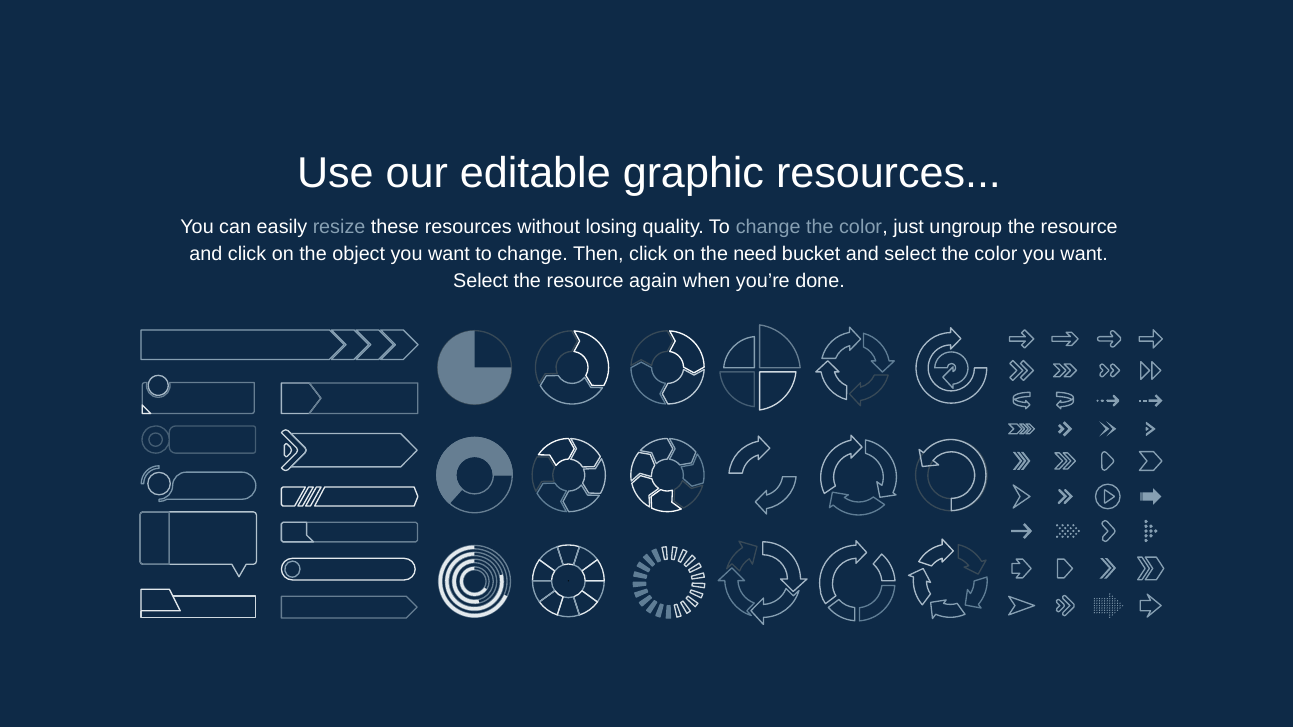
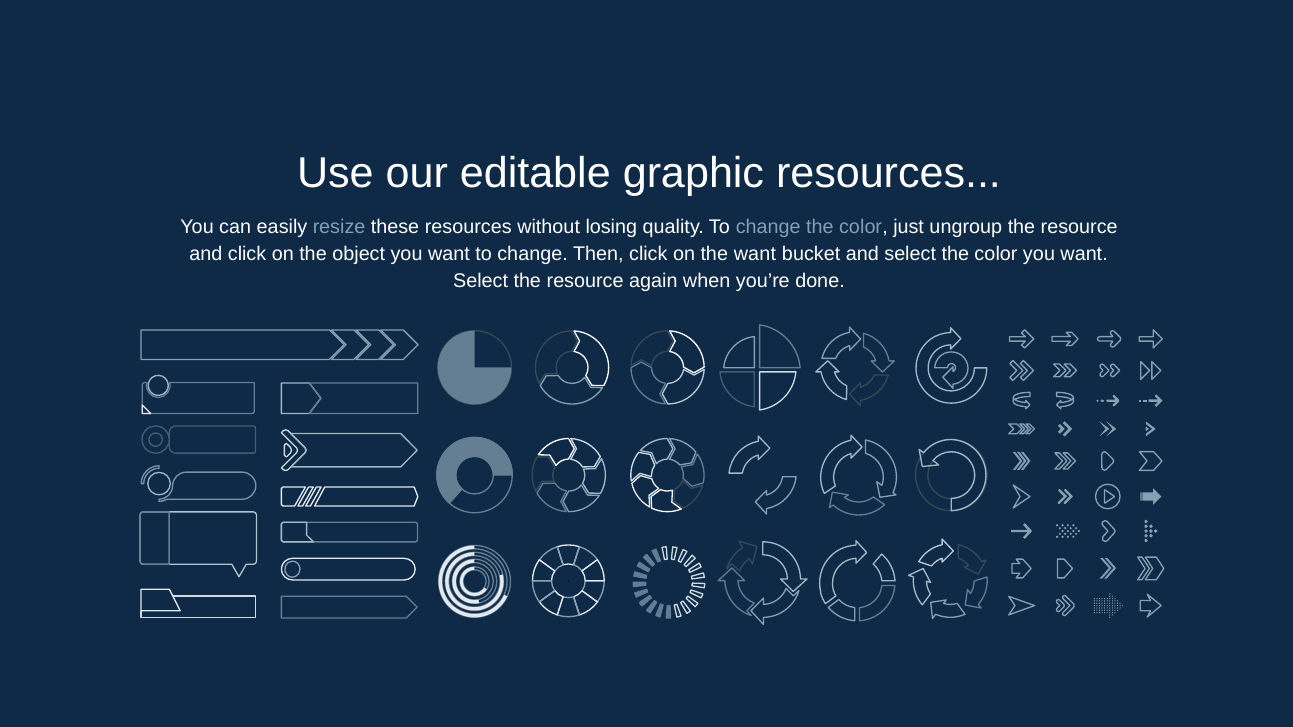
the need: need -> want
